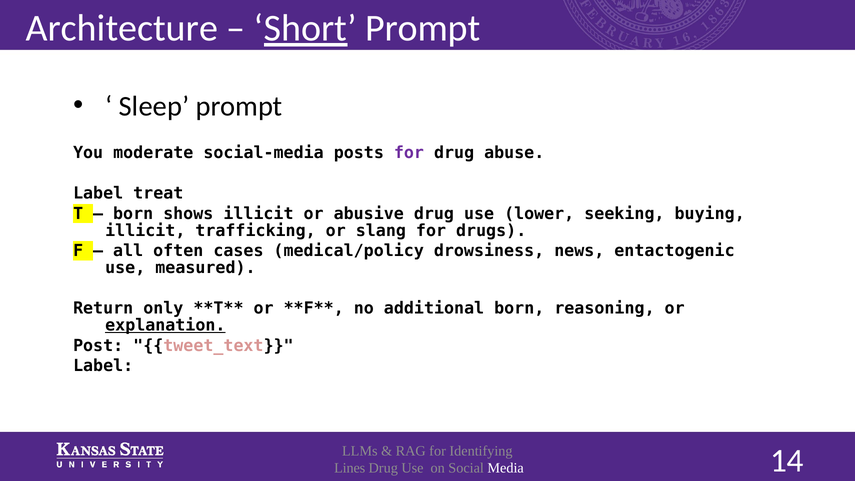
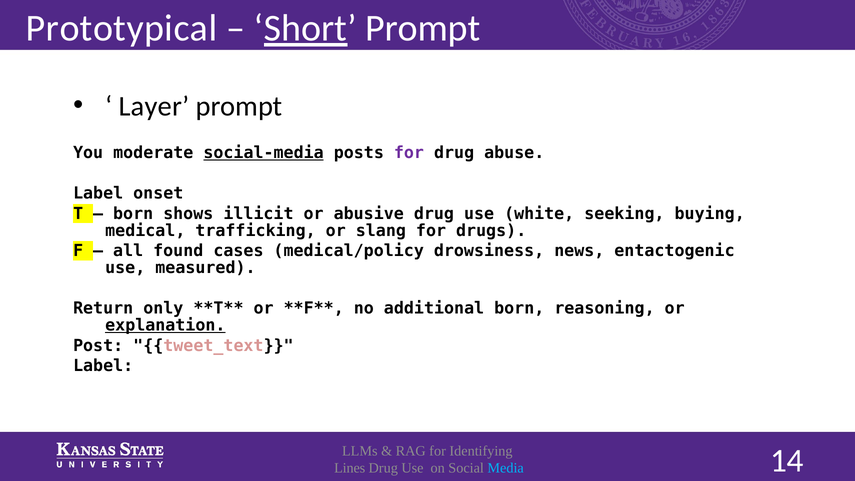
Architecture: Architecture -> Prototypical
Sleep: Sleep -> Layer
social‑media underline: none -> present
treat: treat -> onset
lower: lower -> white
illicit at (145, 231): illicit -> medical
often: often -> found
Media colour: white -> light blue
